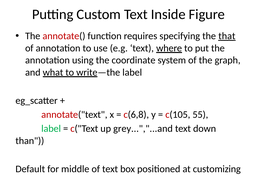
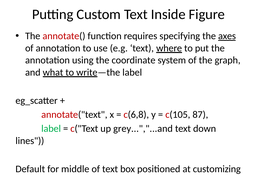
that: that -> axes
55: 55 -> 87
than: than -> lines
